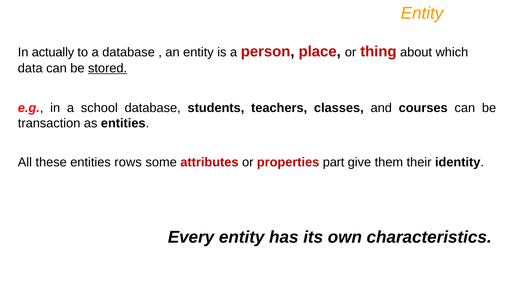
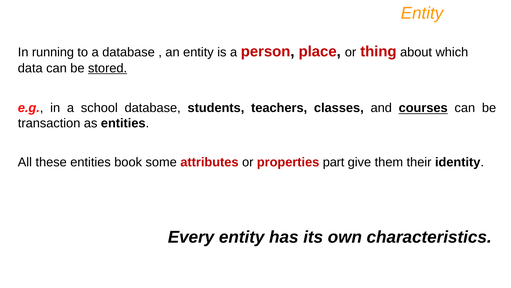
actually: actually -> running
courses underline: none -> present
rows: rows -> book
